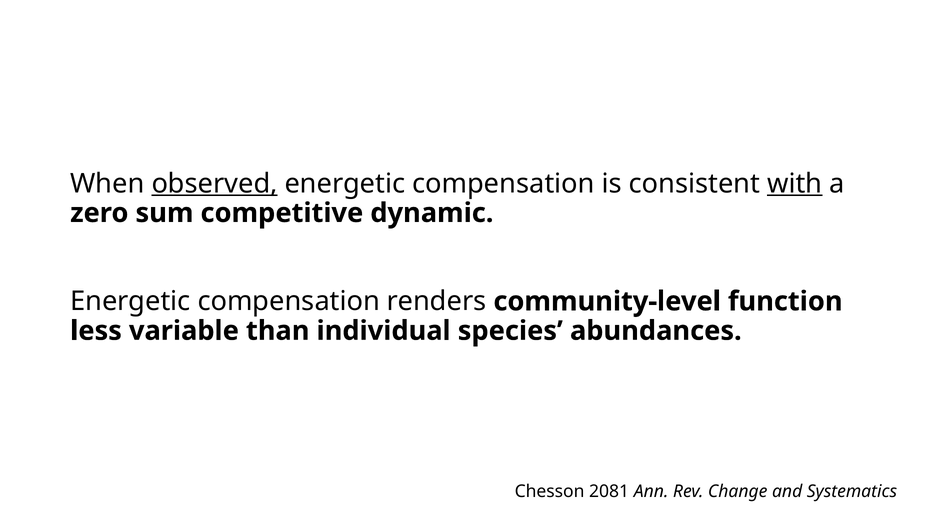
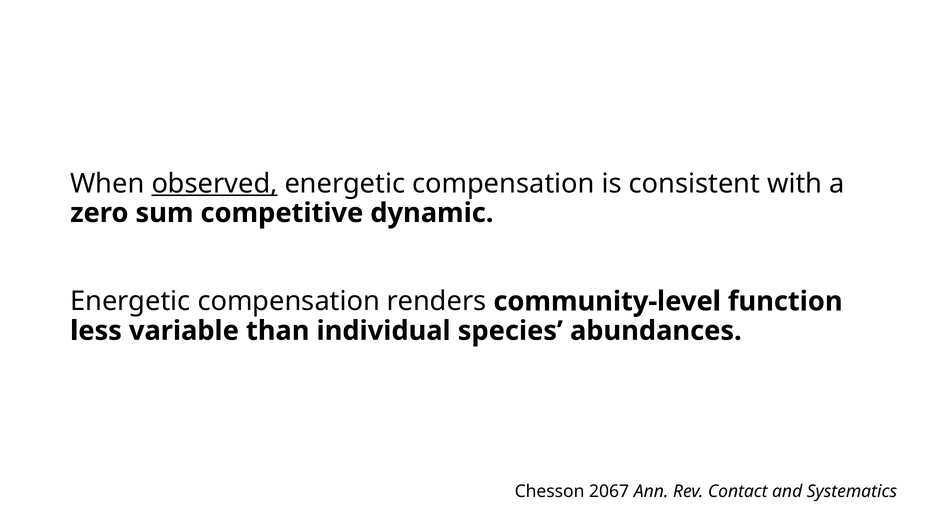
with underline: present -> none
2081: 2081 -> 2067
Change: Change -> Contact
